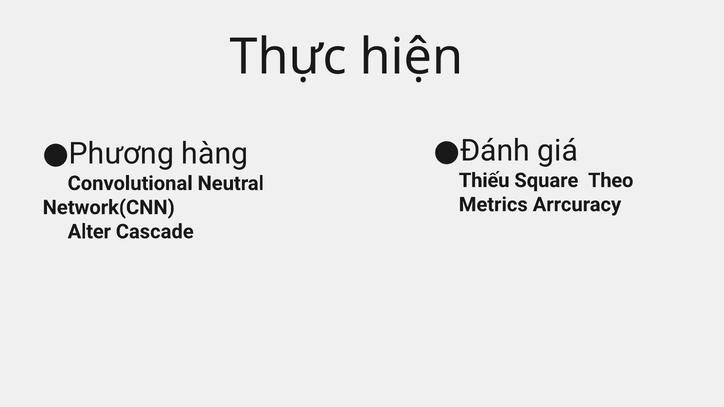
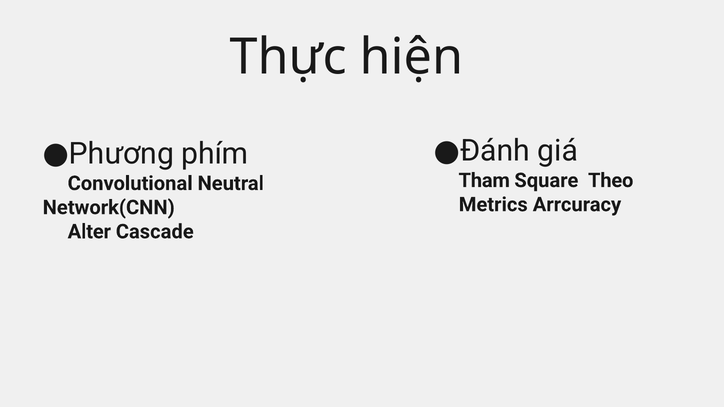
hàng: hàng -> phím
Thiếu: Thiếu -> Tham
